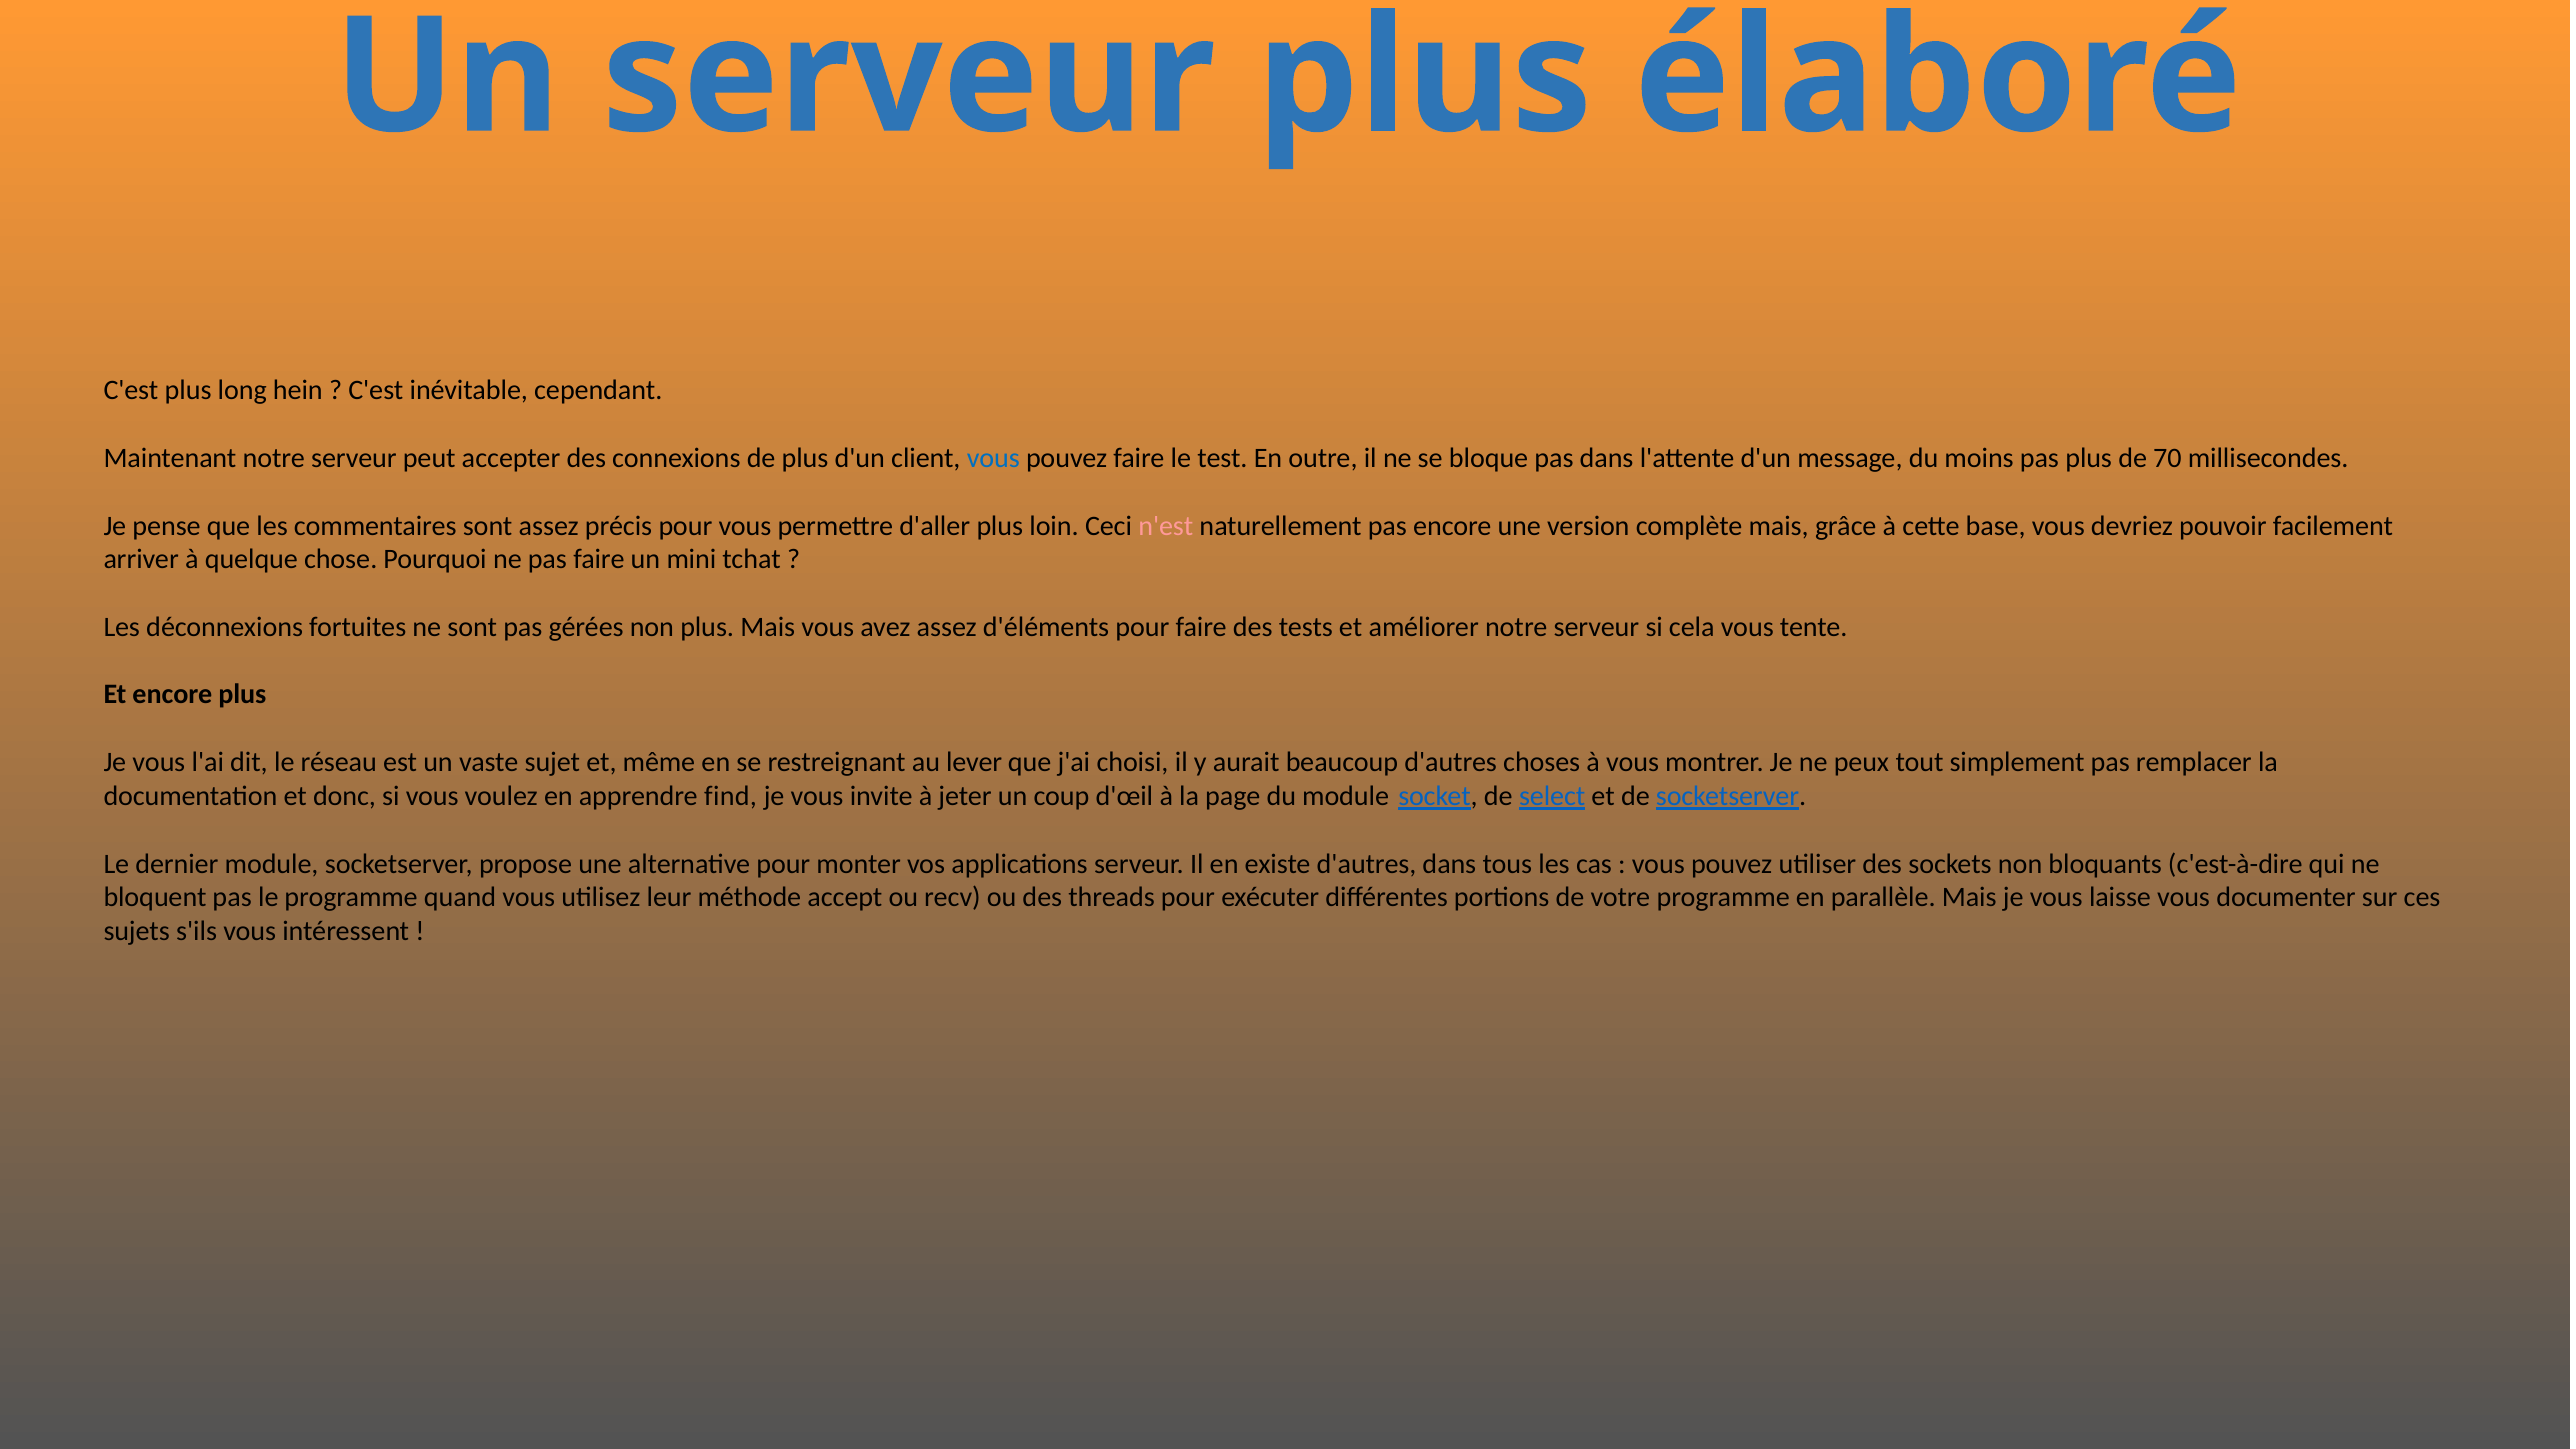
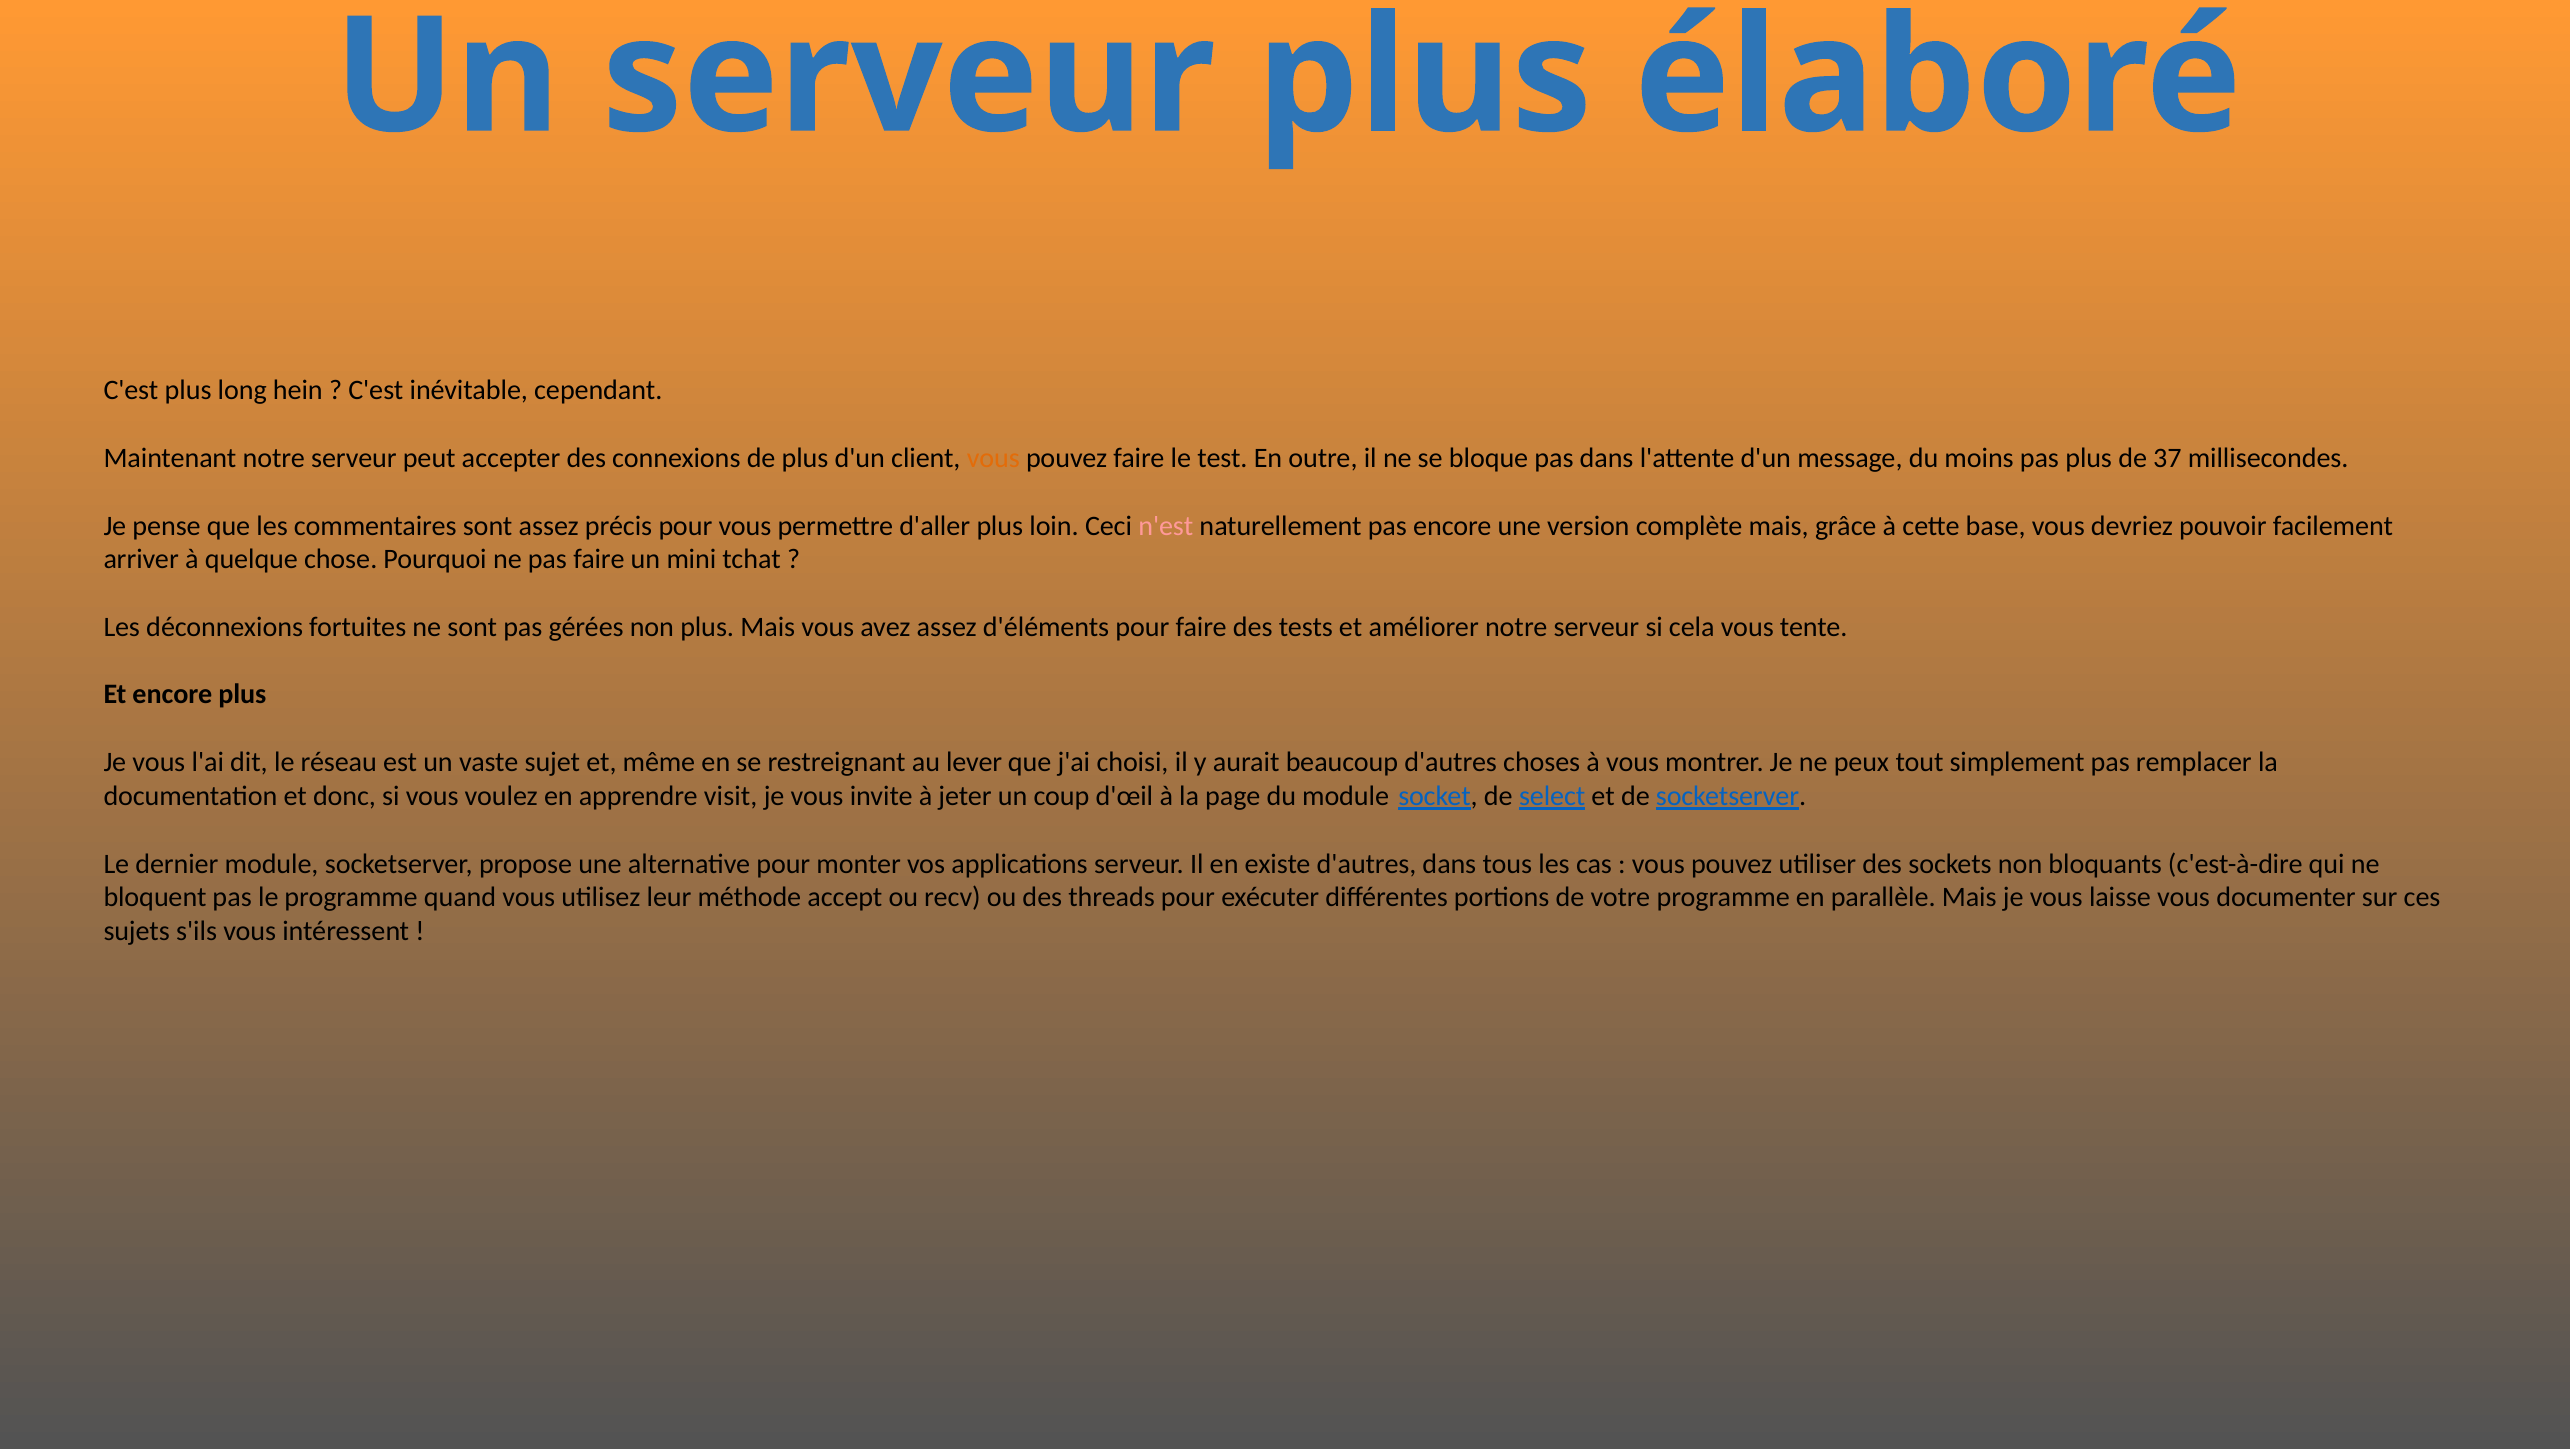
vous at (993, 458) colour: blue -> orange
70: 70 -> 37
find: find -> visit
